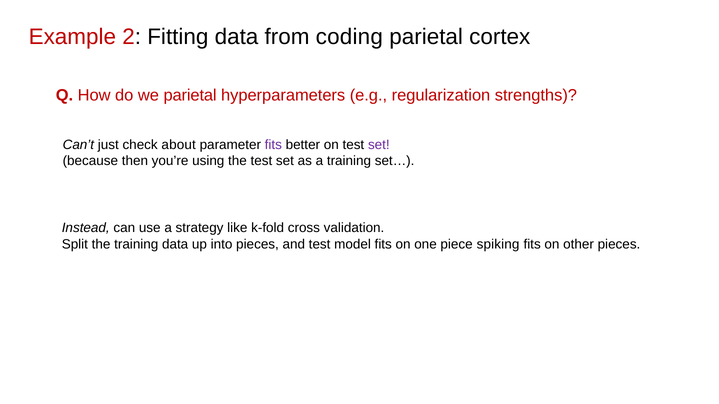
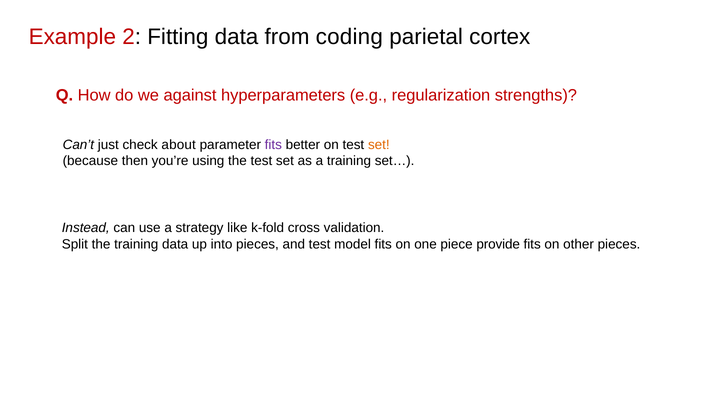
we parietal: parietal -> against
set at (379, 145) colour: purple -> orange
spiking: spiking -> provide
